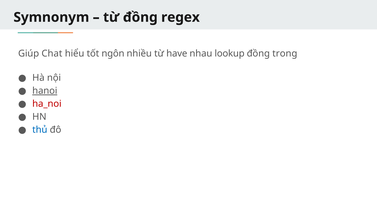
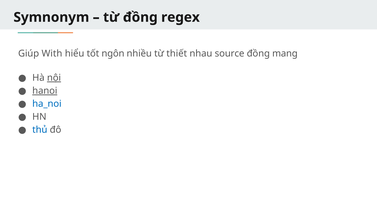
Chat: Chat -> With
have: have -> thiết
lookup: lookup -> source
trong: trong -> mang
nội underline: none -> present
ha_noi colour: red -> blue
